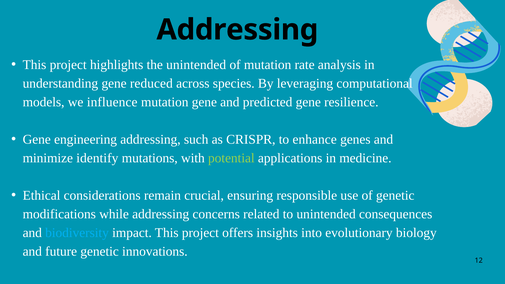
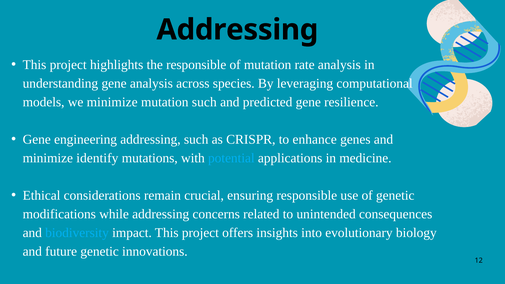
the unintended: unintended -> responsible
gene reduced: reduced -> analysis
we influence: influence -> minimize
mutation gene: gene -> such
potential colour: light green -> light blue
